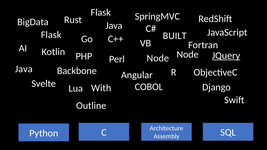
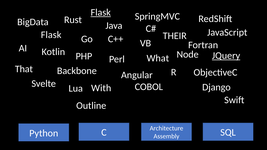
Flask at (101, 12) underline: none -> present
BUILT: BUILT -> THEIR
PHP Node: Node -> What
Java at (24, 69): Java -> That
